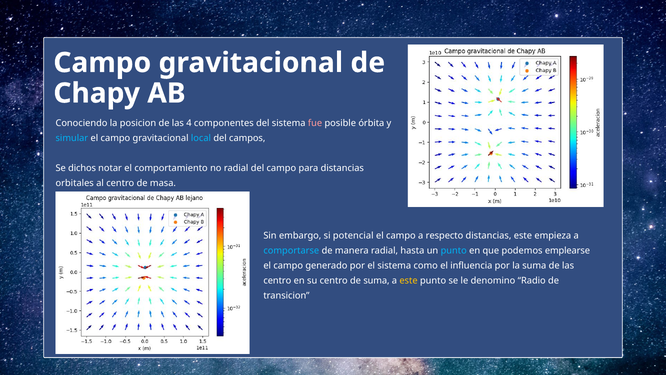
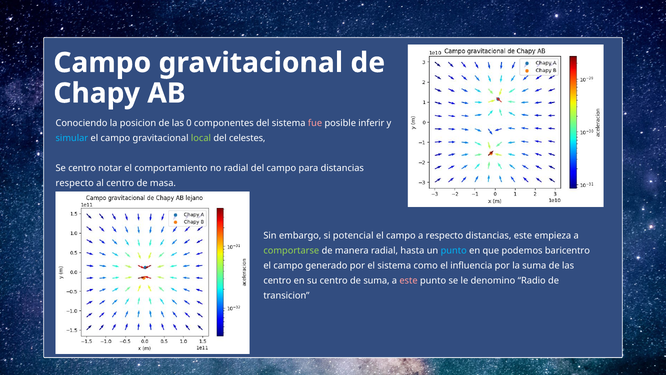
4: 4 -> 0
órbita: órbita -> inferir
local colour: light blue -> light green
campos: campos -> celestes
Se dichos: dichos -> centro
orbitales at (75, 183): orbitales -> respecto
comportarse colour: light blue -> light green
emplearse: emplearse -> baricentro
este at (409, 280) colour: yellow -> pink
